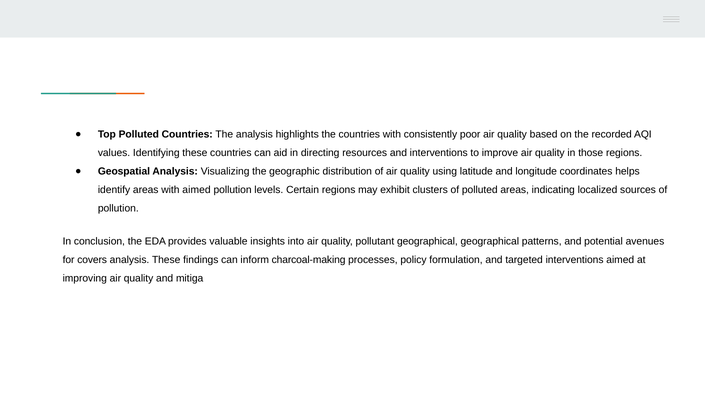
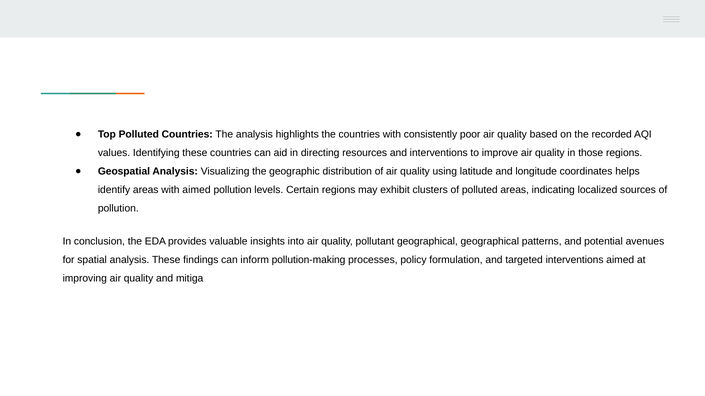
covers: covers -> spatial
charcoal-making: charcoal-making -> pollution-making
